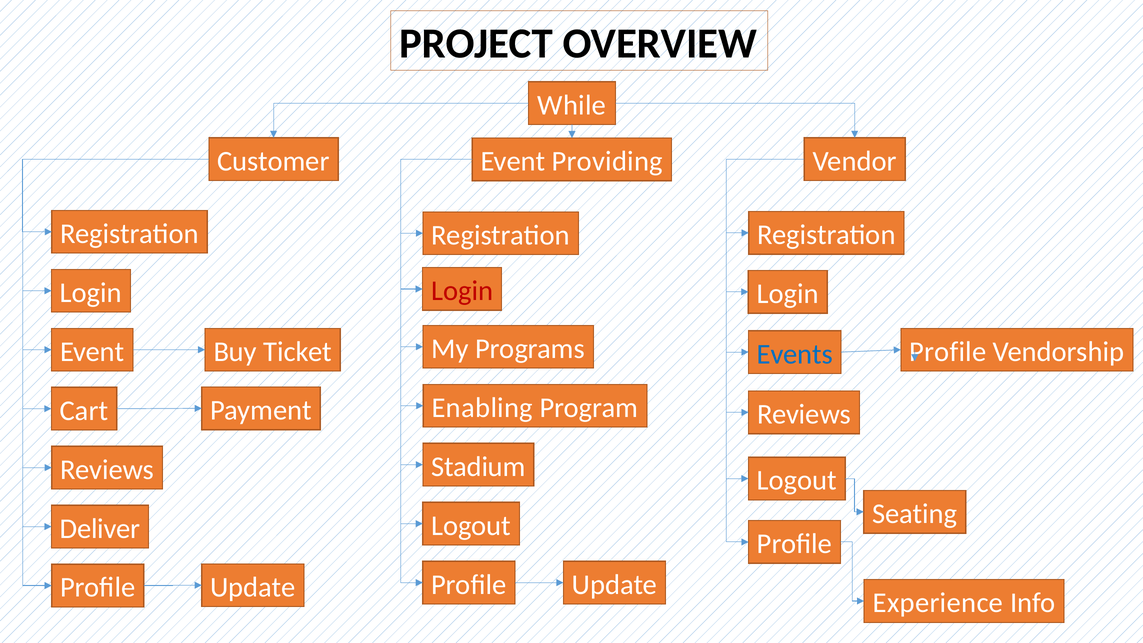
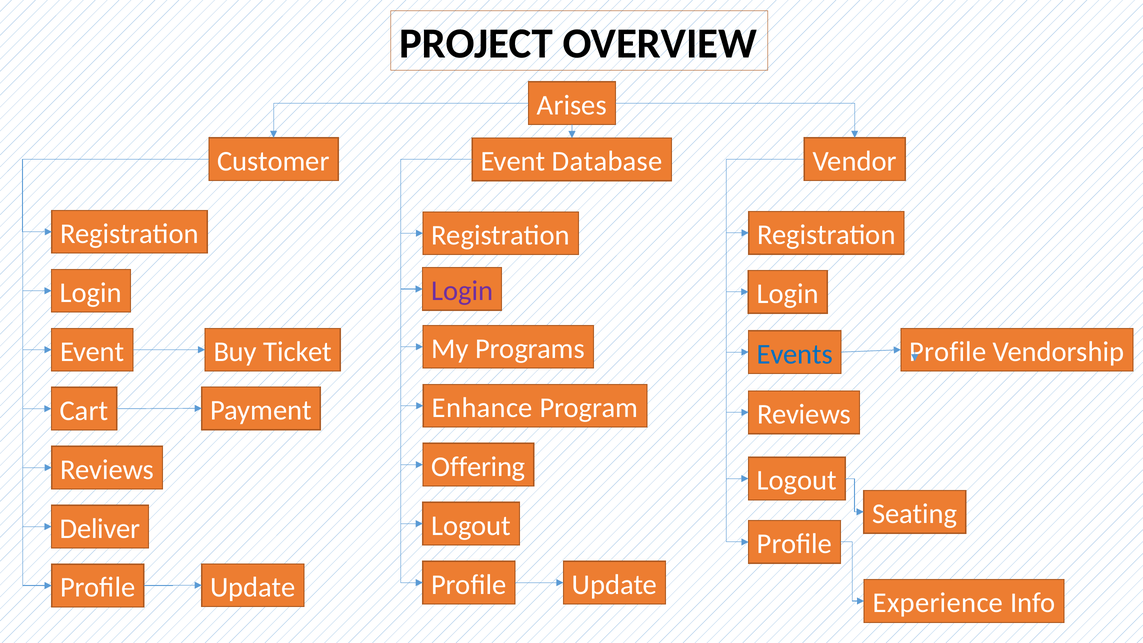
While: While -> Arises
Providing: Providing -> Database
Login at (462, 291) colour: red -> purple
Enabling: Enabling -> Enhance
Stadium: Stadium -> Offering
